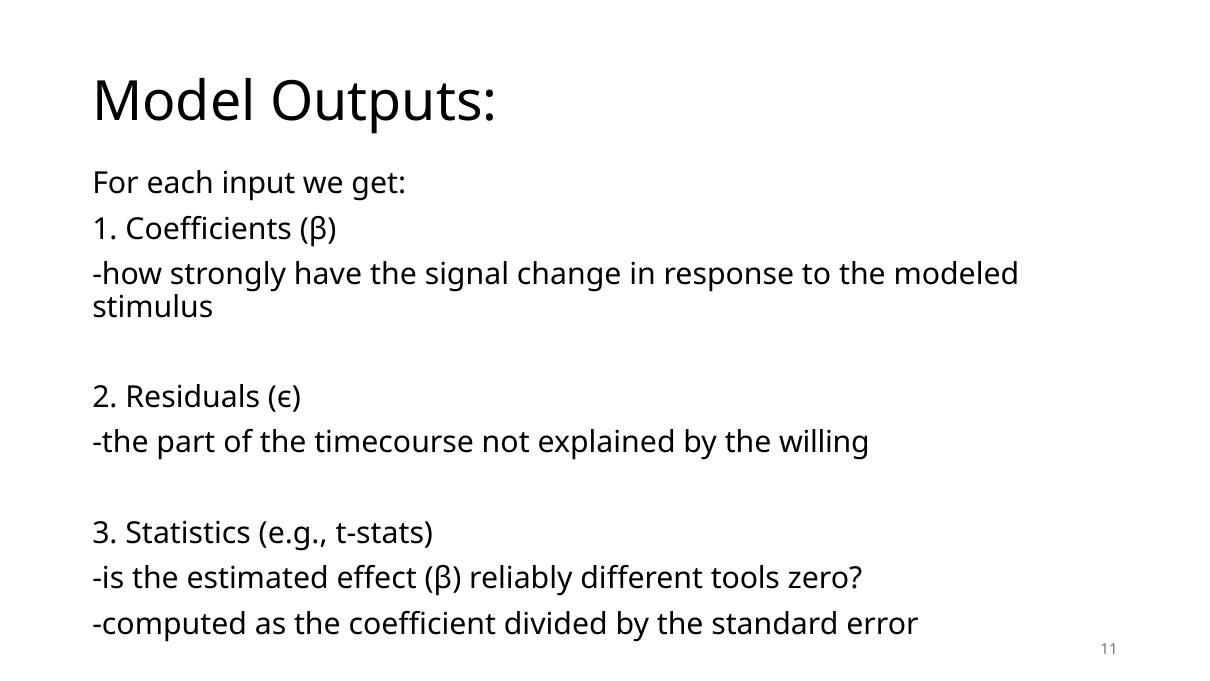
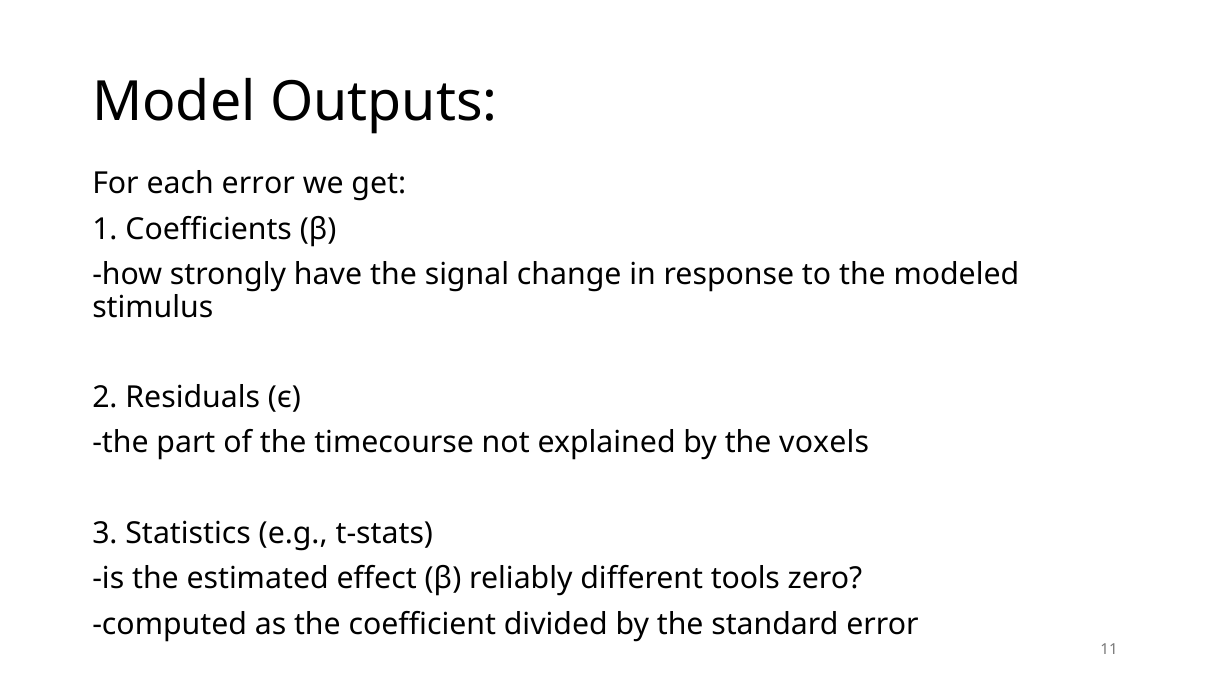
each input: input -> error
willing: willing -> voxels
